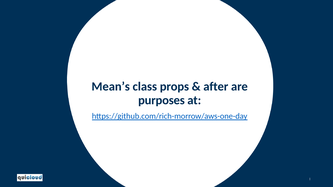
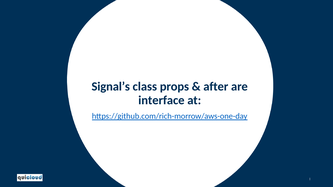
Mean’s: Mean’s -> Signal’s
purposes: purposes -> interface
